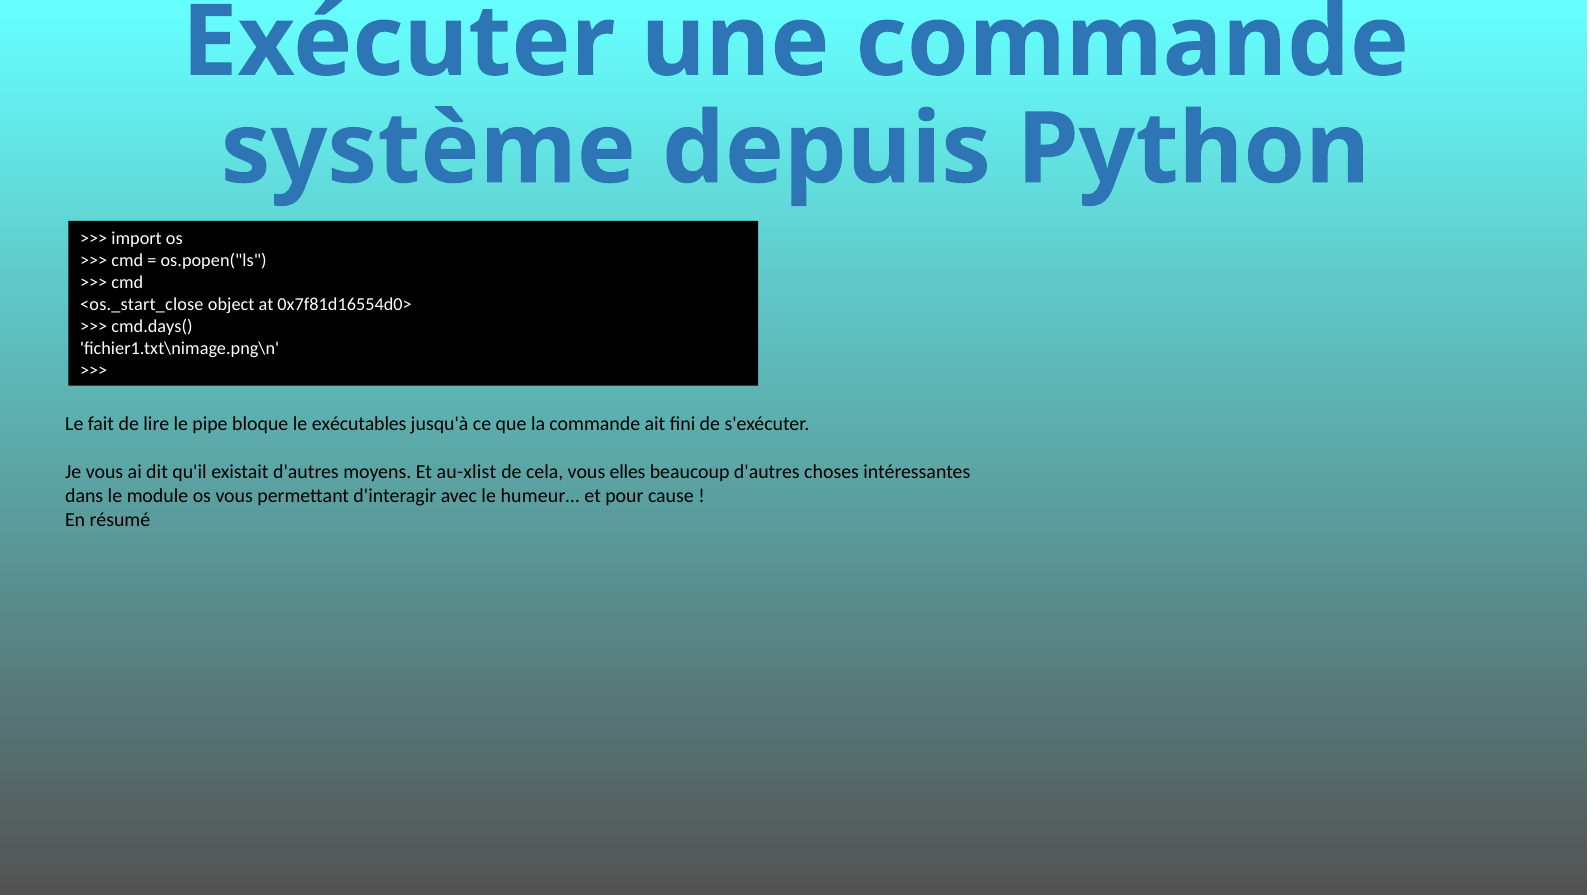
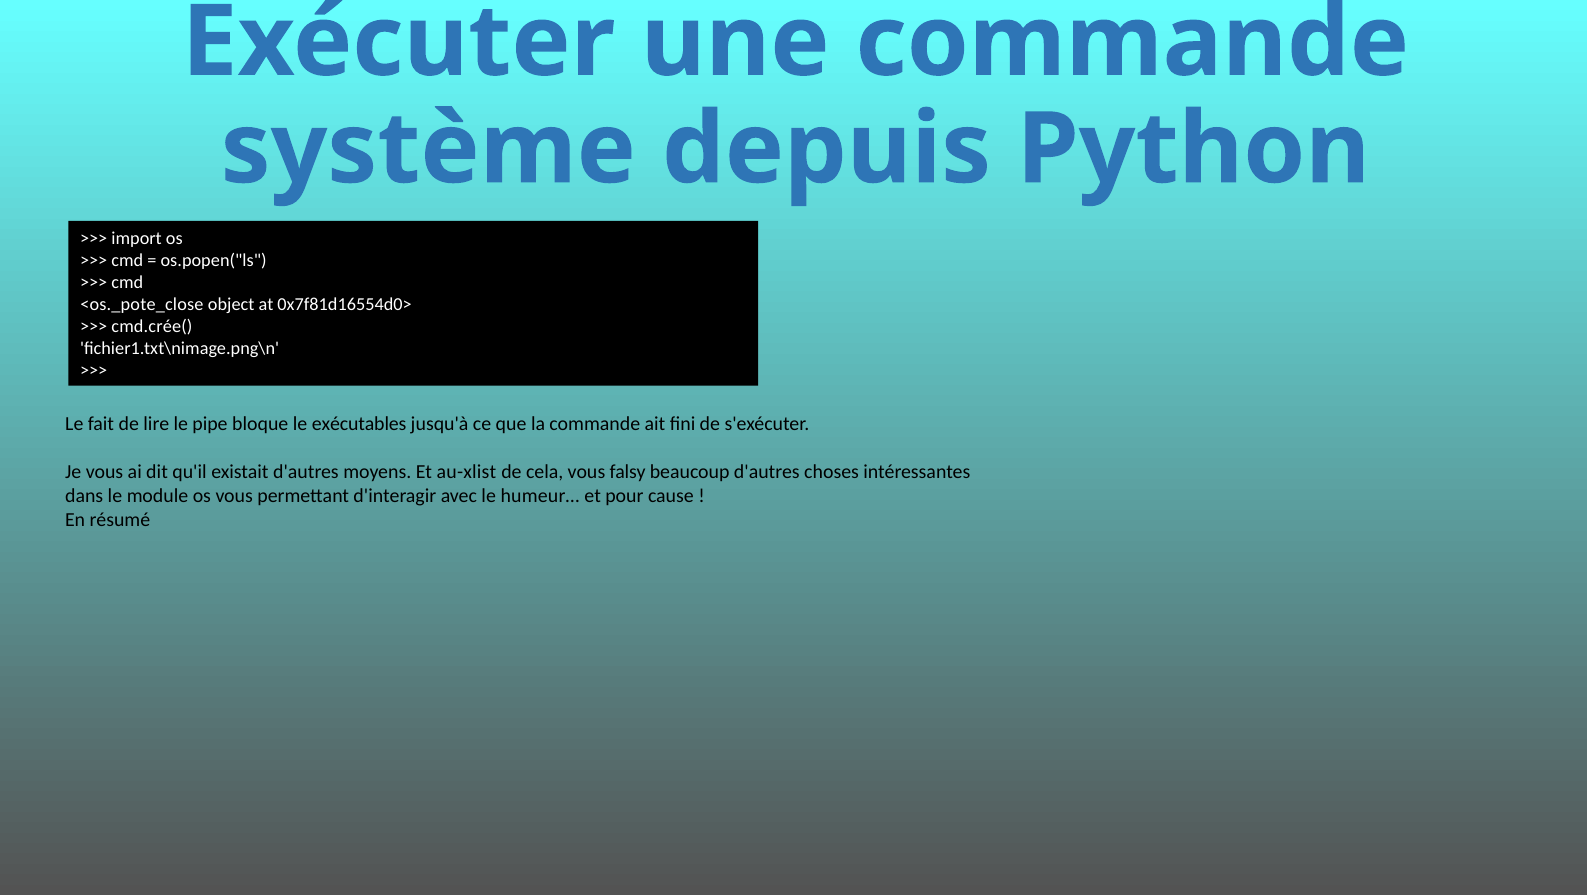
<os._start_close: <os._start_close -> <os._pote_close
cmd.days(: cmd.days( -> cmd.crée(
elles: elles -> falsy
